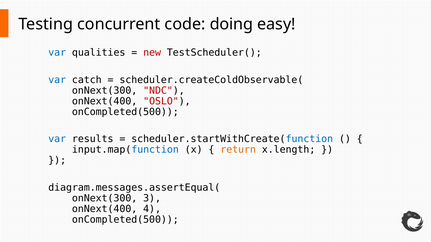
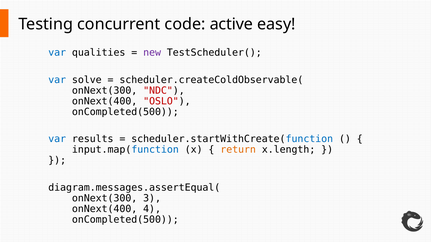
doing: doing -> active
new colour: red -> purple
catch: catch -> solve
